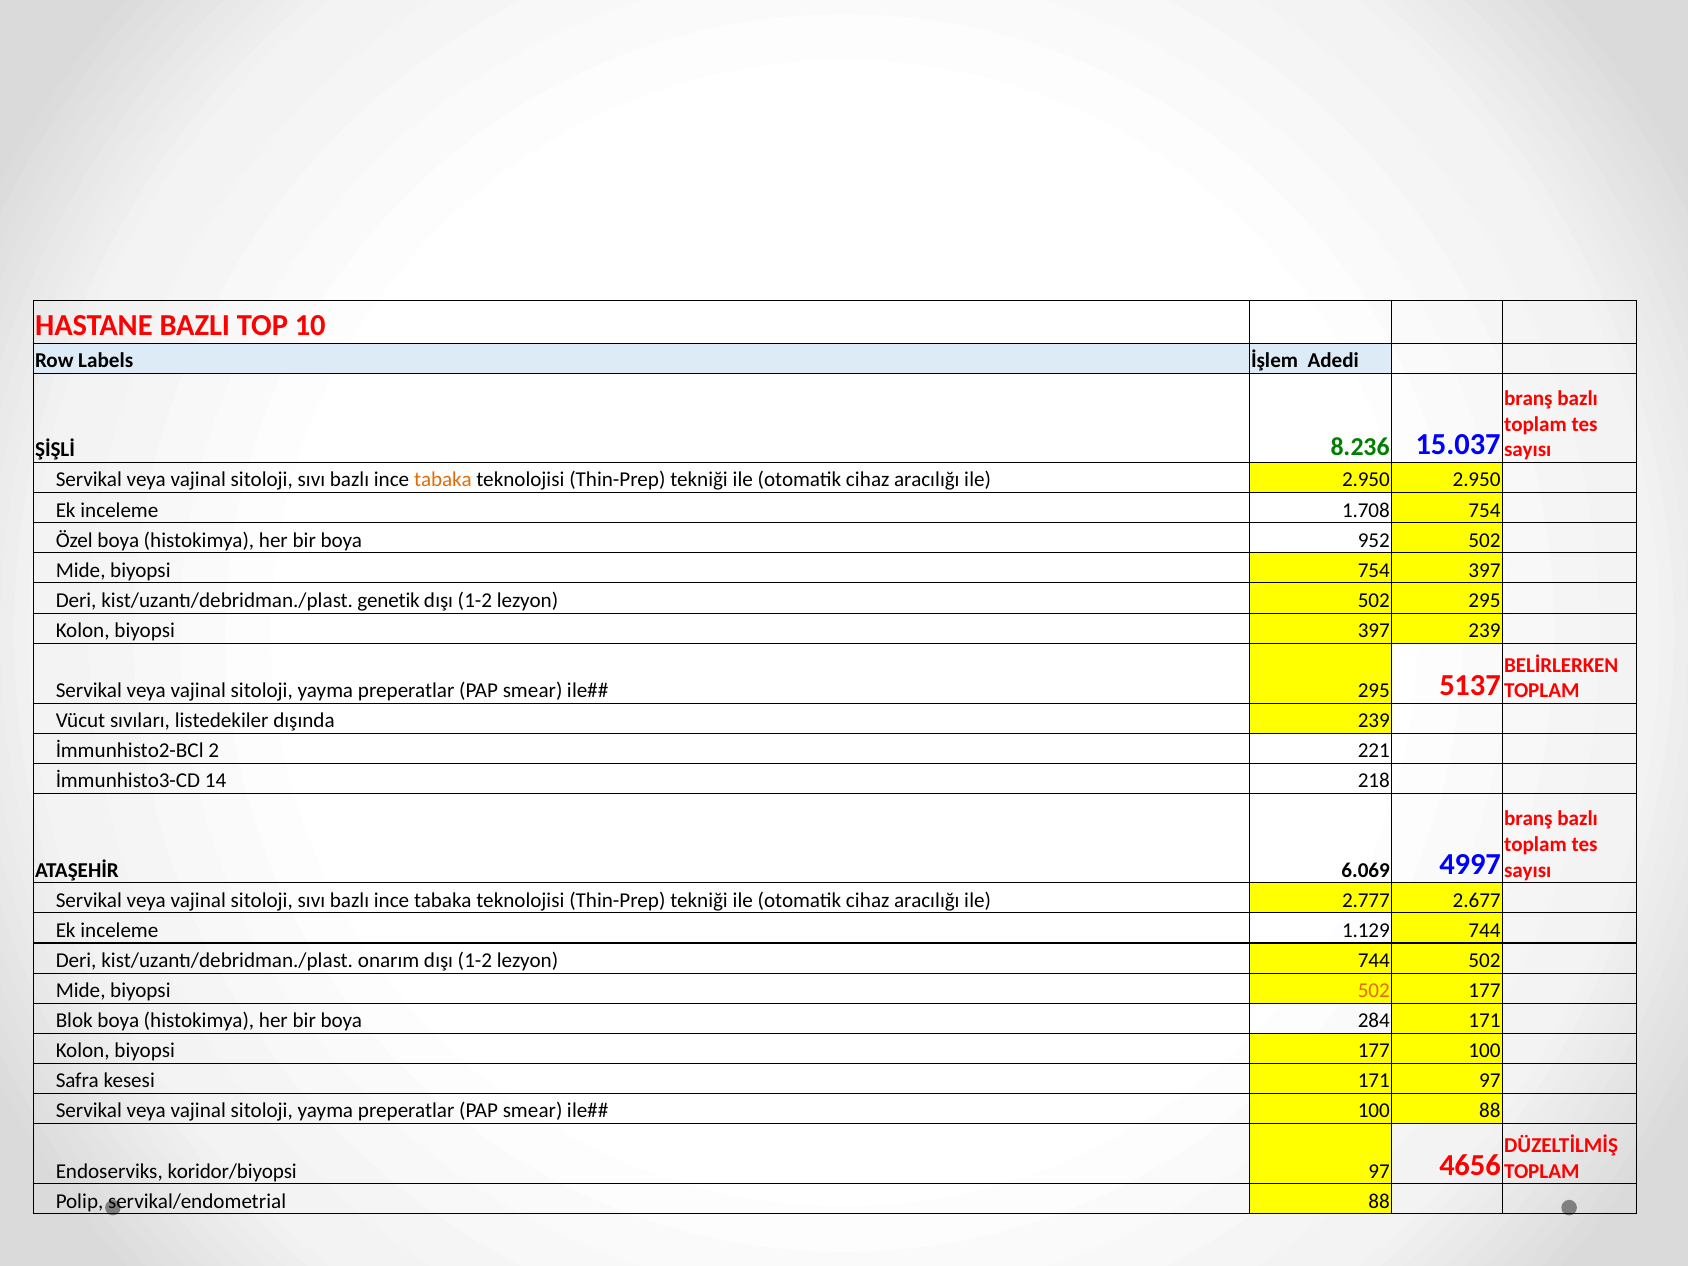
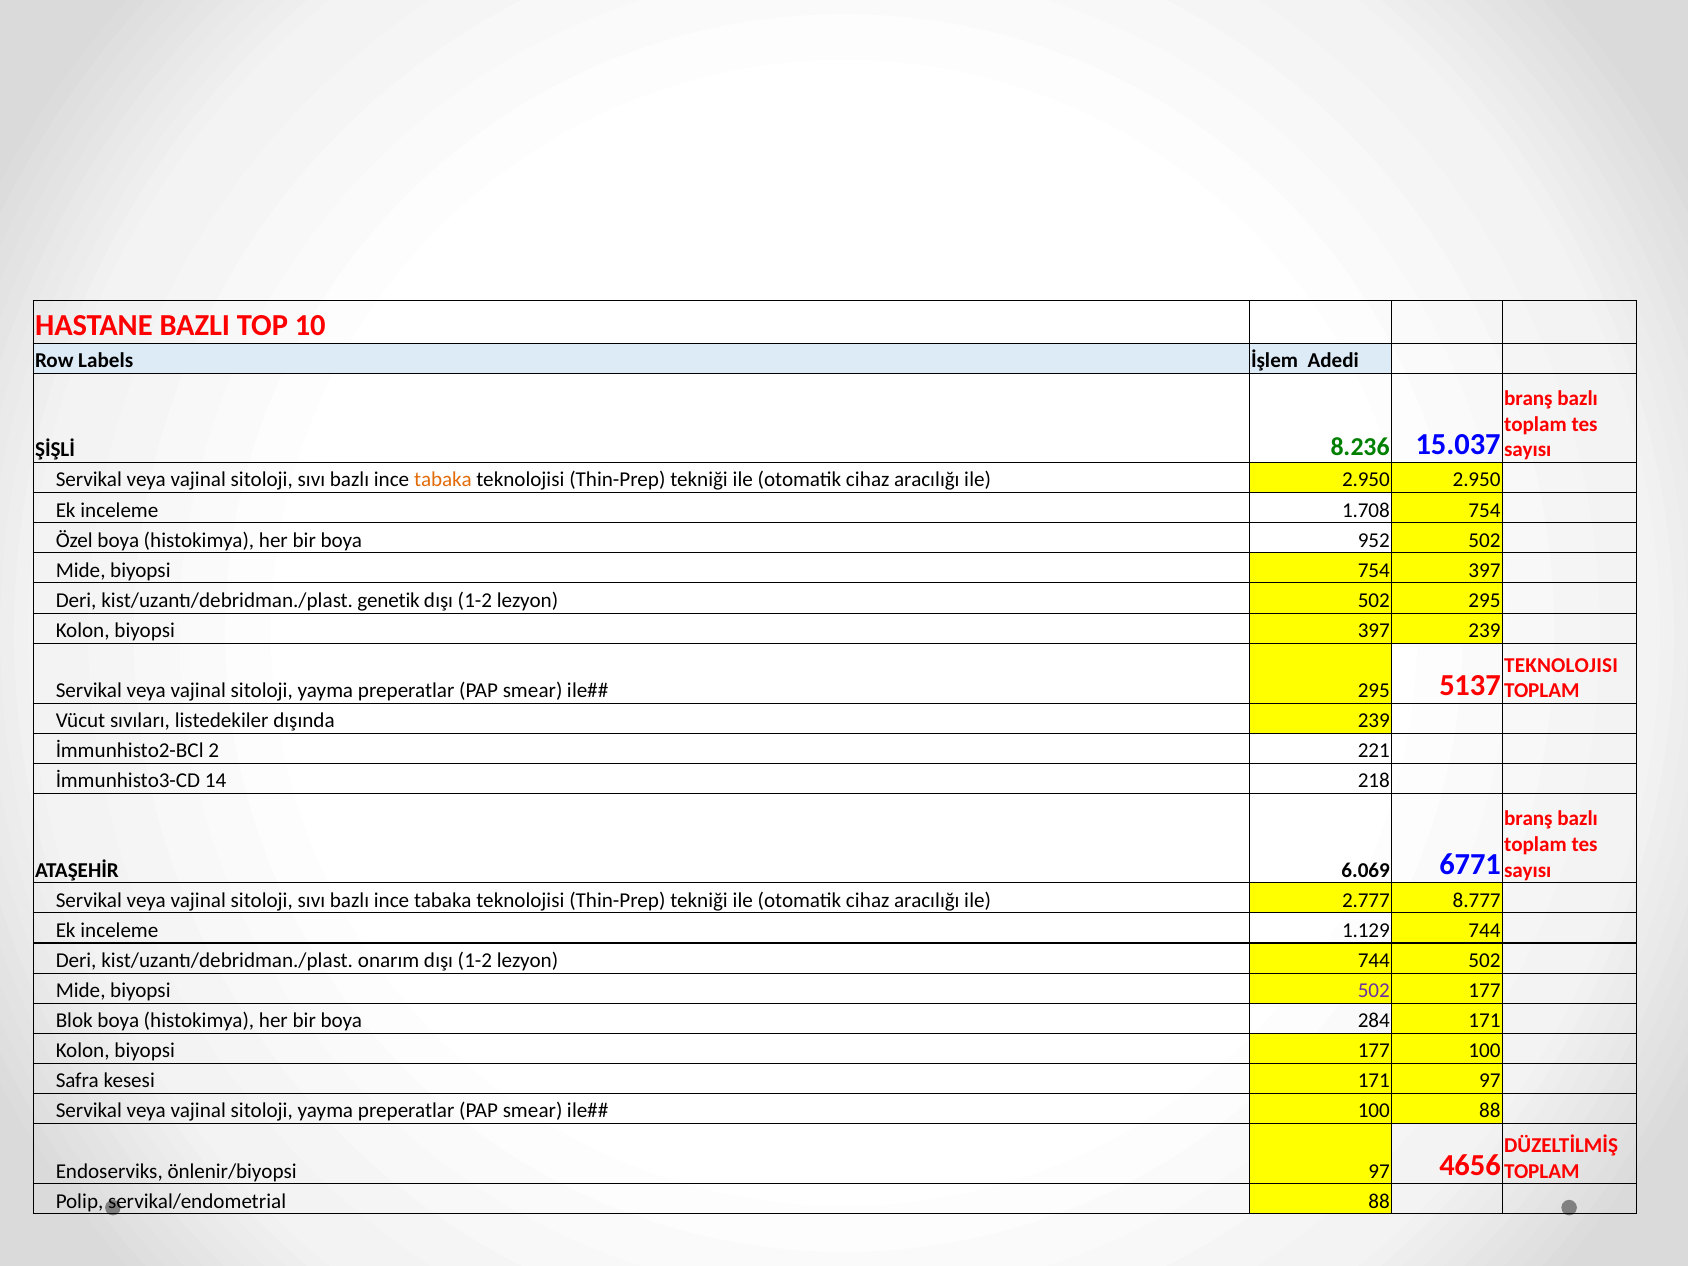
BELİRLERKEN at (1561, 665): BELİRLERKEN -> TEKNOLOJISI
4997: 4997 -> 6771
2.677: 2.677 -> 8.777
502 at (1374, 991) colour: orange -> purple
koridor/biyopsi: koridor/biyopsi -> önlenir/biyopsi
